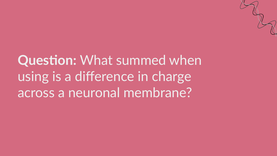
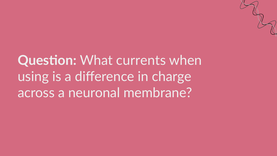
summed: summed -> currents
